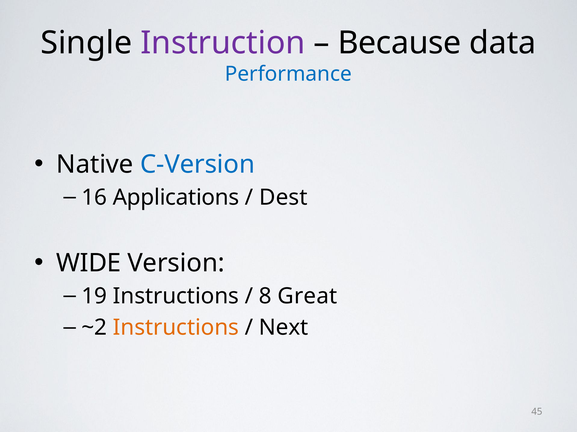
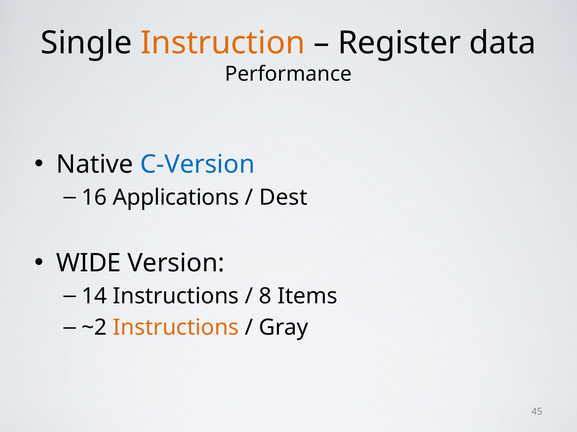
Instruction colour: purple -> orange
Because: Because -> Register
Performance colour: blue -> black
19: 19 -> 14
Great: Great -> Items
Next: Next -> Gray
